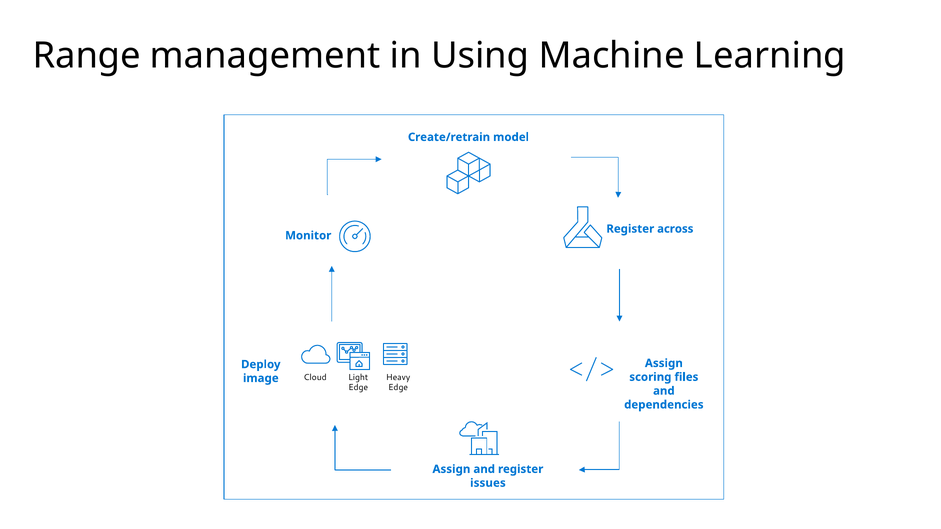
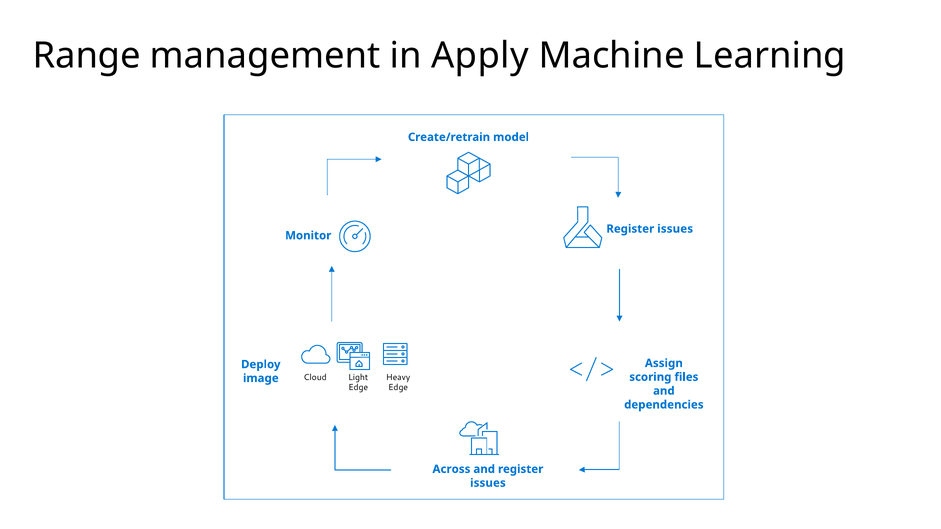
Using: Using -> Apply
across at (675, 229): across -> issues
Assign at (451, 469): Assign -> Across
